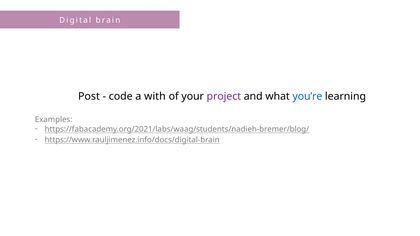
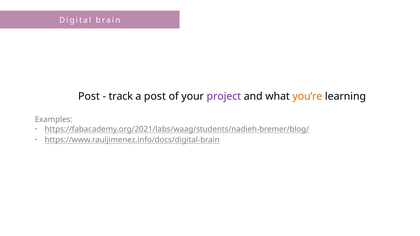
code: code -> track
a with: with -> post
you’re colour: blue -> orange
